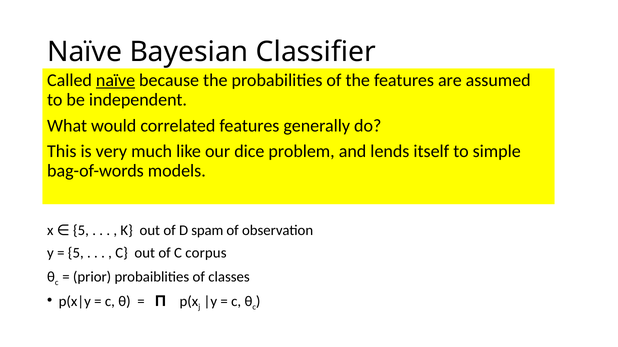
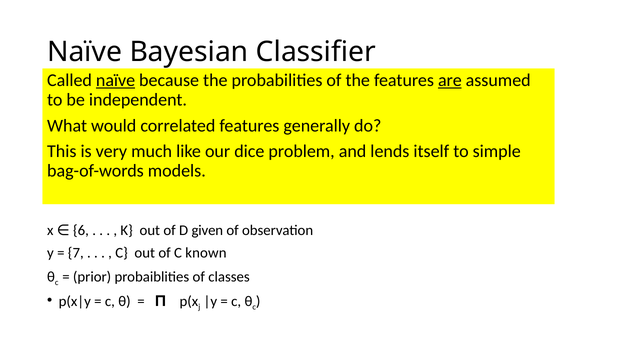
are at (450, 80) underline: none -> present
x 5: 5 -> 6
D spam: spam -> given
5 at (76, 253): 5 -> 7
C corpus: corpus -> known
